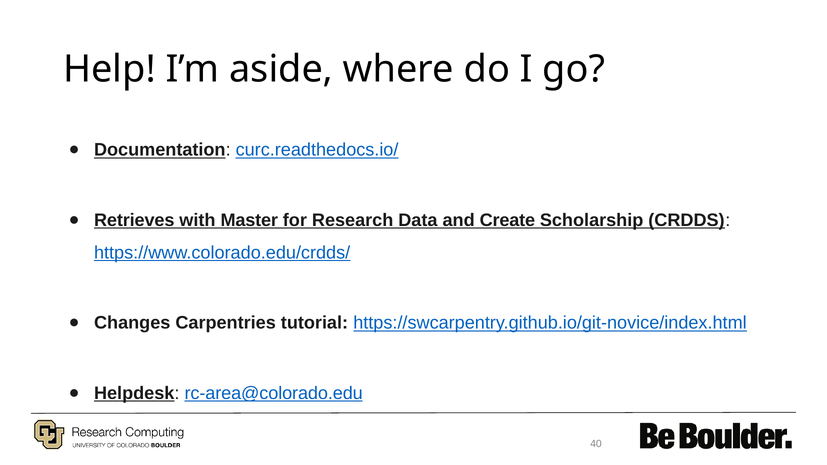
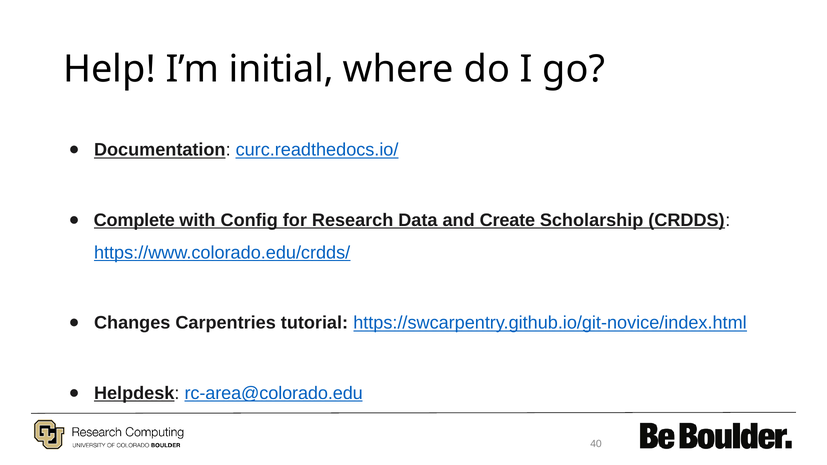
aside: aside -> initial
Retrieves: Retrieves -> Complete
Master: Master -> Config
